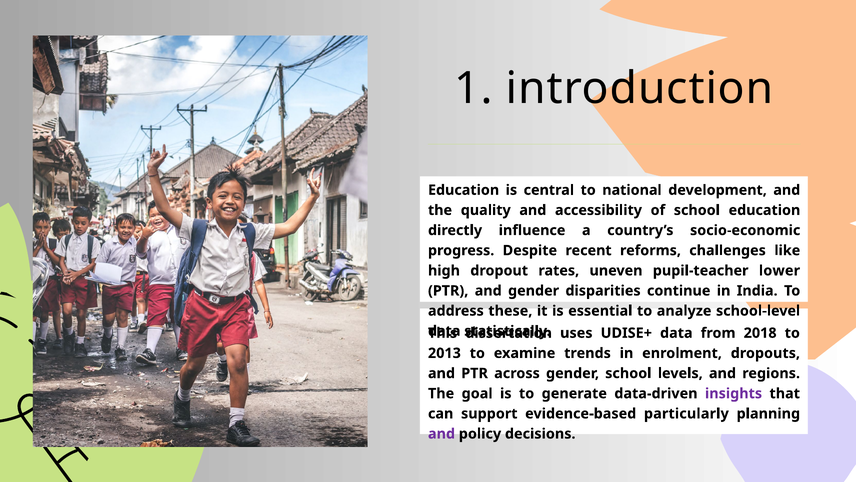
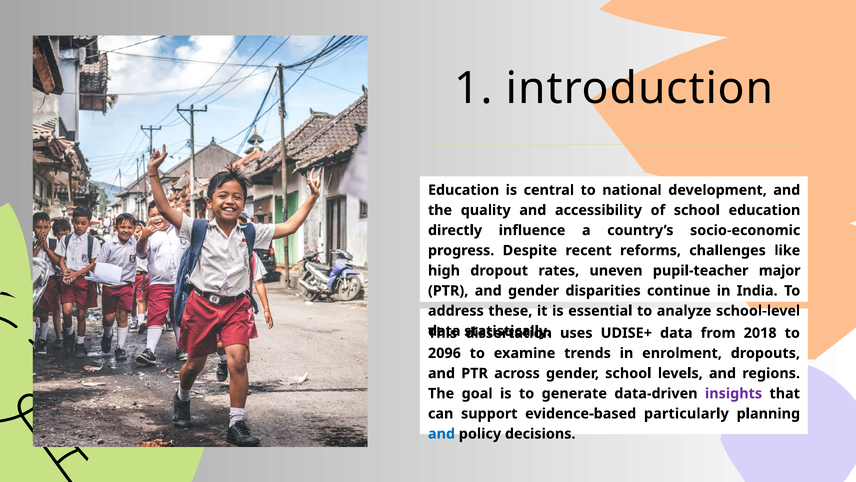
lower: lower -> major
2013: 2013 -> 2096
and at (442, 433) colour: purple -> blue
